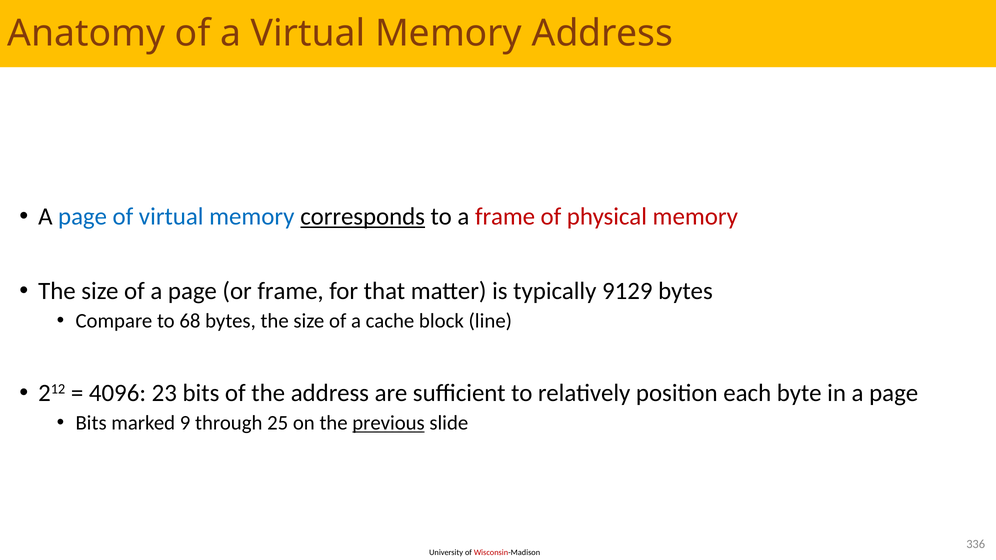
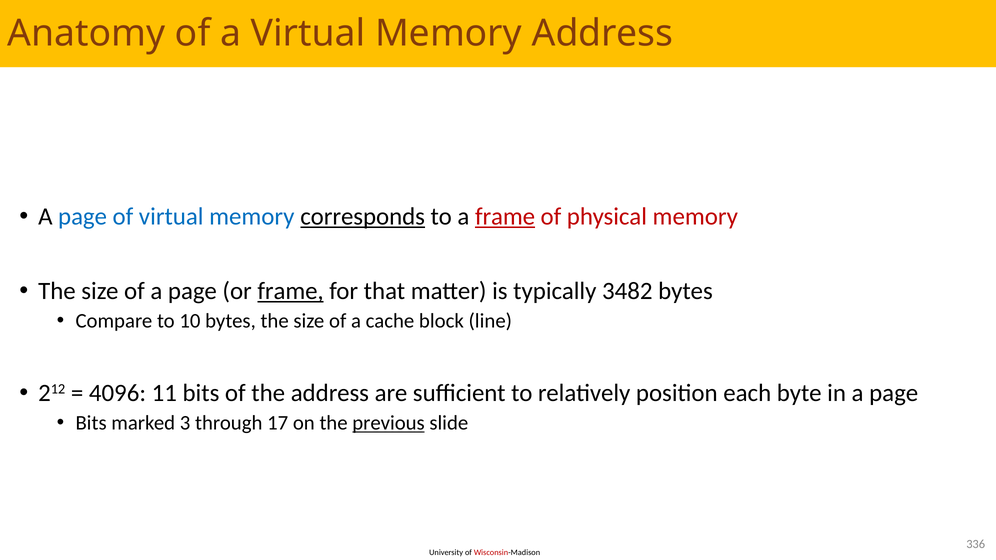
frame at (505, 217) underline: none -> present
frame at (291, 291) underline: none -> present
9129: 9129 -> 3482
68: 68 -> 10
23: 23 -> 11
9: 9 -> 3
25: 25 -> 17
